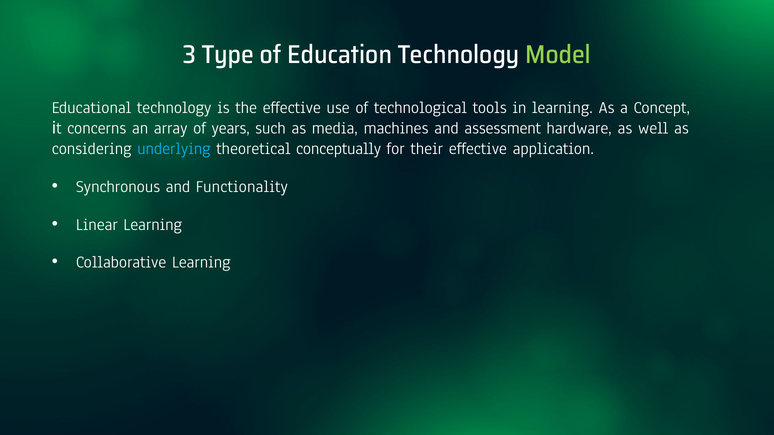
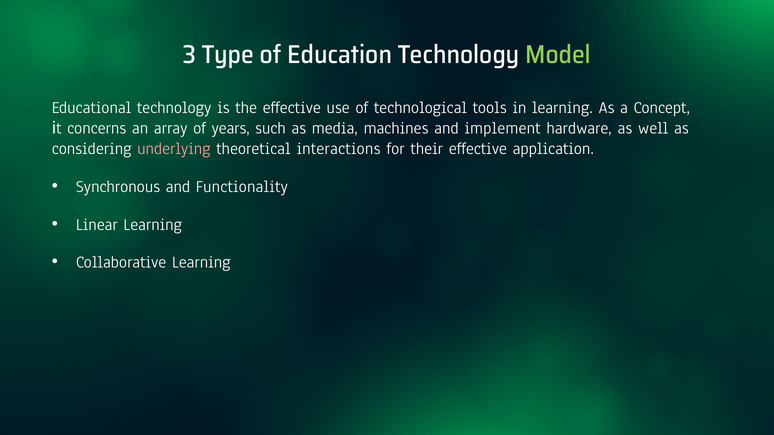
assessment: assessment -> implement
underlying colour: light blue -> pink
conceptually: conceptually -> interactions
